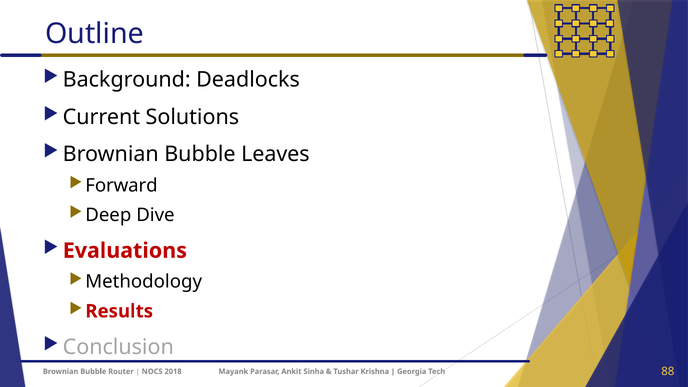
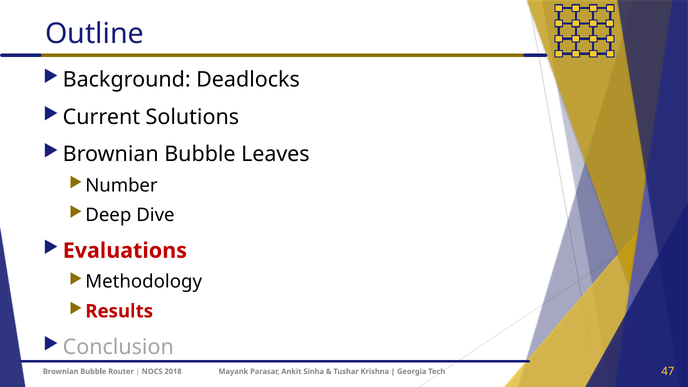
Forward: Forward -> Number
88: 88 -> 47
